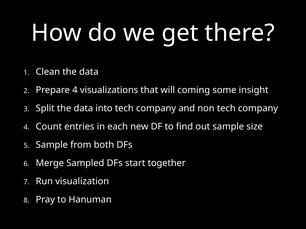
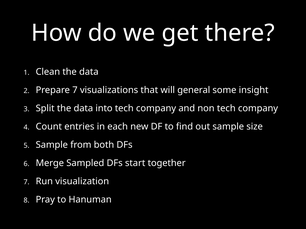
Prepare 4: 4 -> 7
coming: coming -> general
